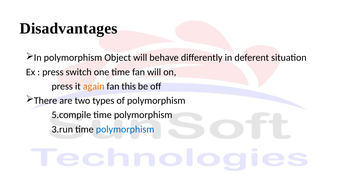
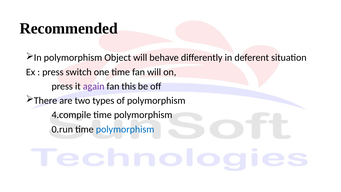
Disadvantages: Disadvantages -> Recommended
again colour: orange -> purple
5.compile: 5.compile -> 4.compile
3.run: 3.run -> 0.run
